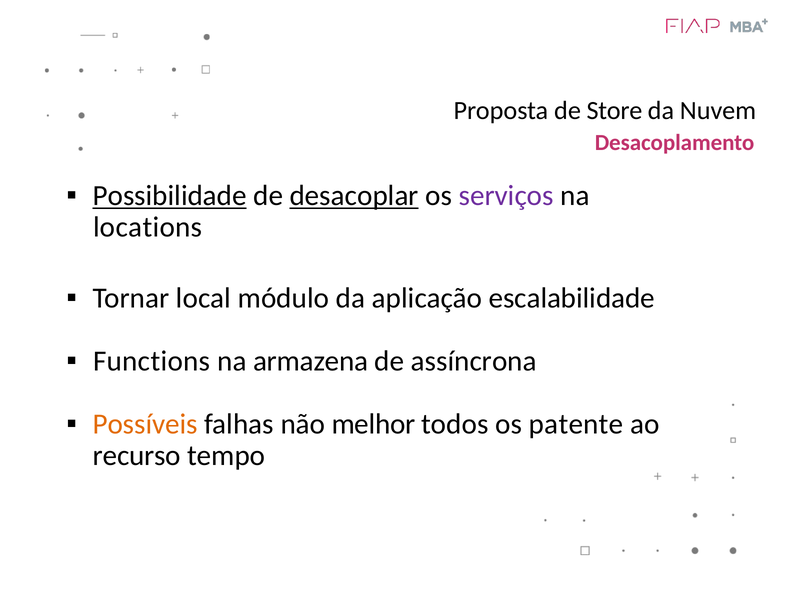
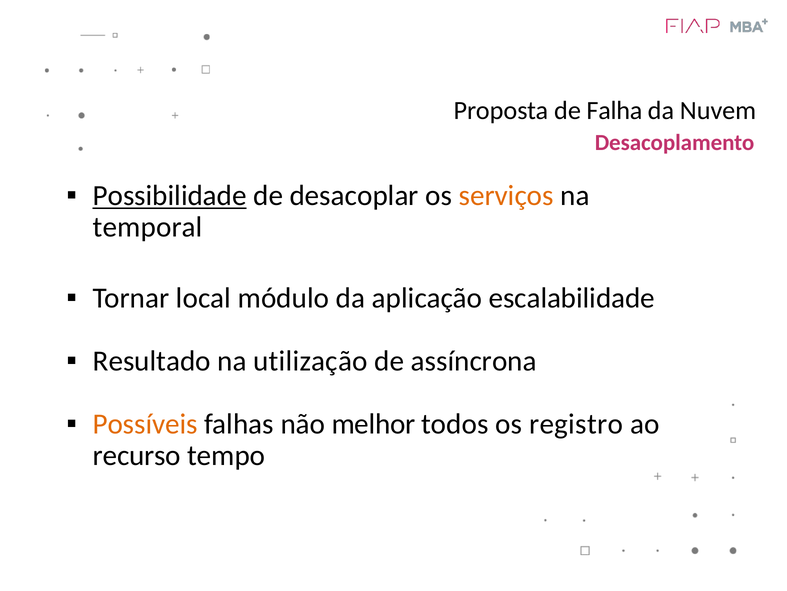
Store: Store -> Falha
desacoplar underline: present -> none
serviços colour: purple -> orange
locations: locations -> temporal
Functions: Functions -> Resultado
armazena: armazena -> utilização
patente: patente -> registro
